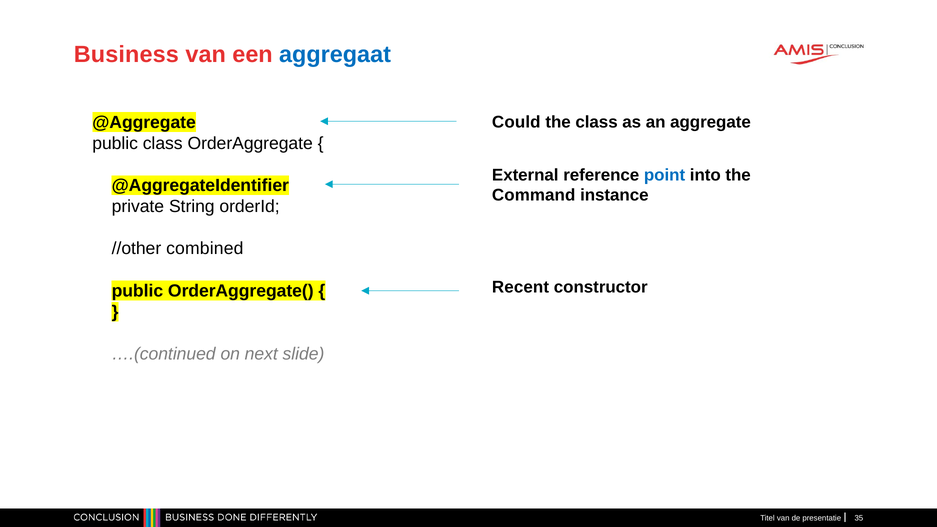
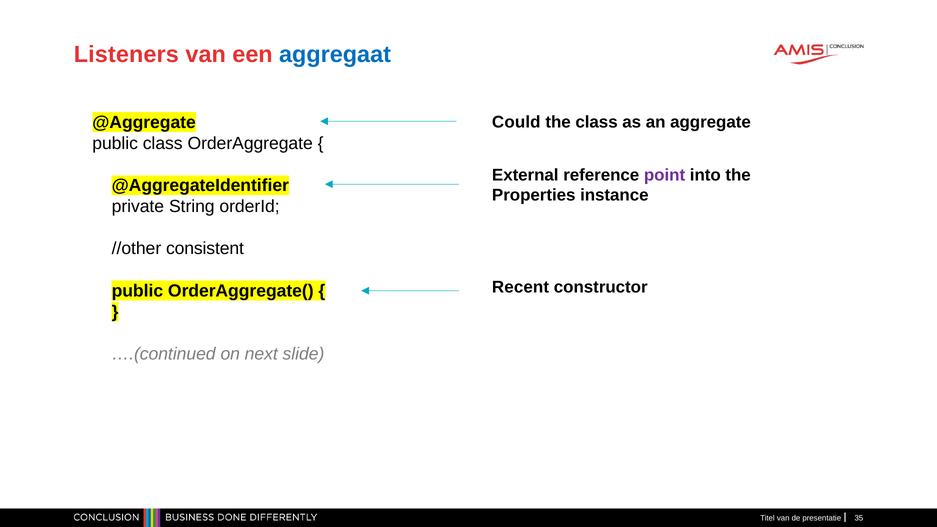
Business: Business -> Listeners
point colour: blue -> purple
Command: Command -> Properties
combined: combined -> consistent
